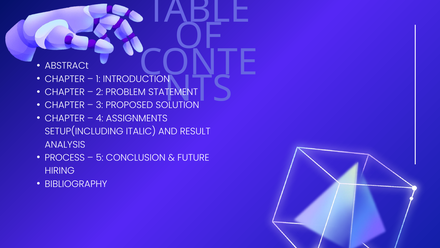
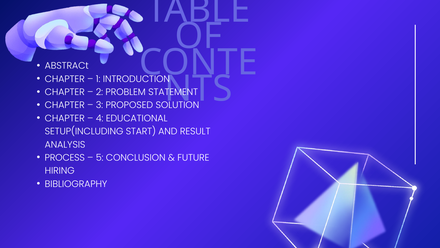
ASSIGNMENTS: ASSIGNMENTS -> EDUCATIONAL
ITALIC: ITALIC -> START
